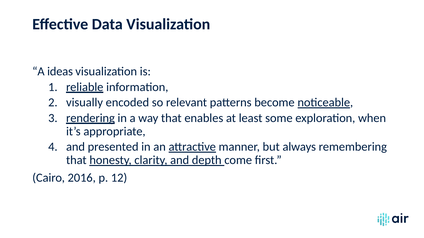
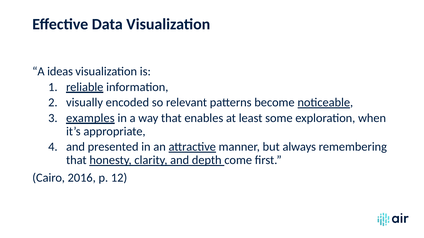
rendering: rendering -> examples
